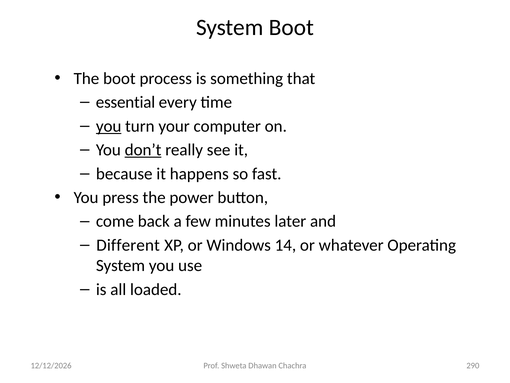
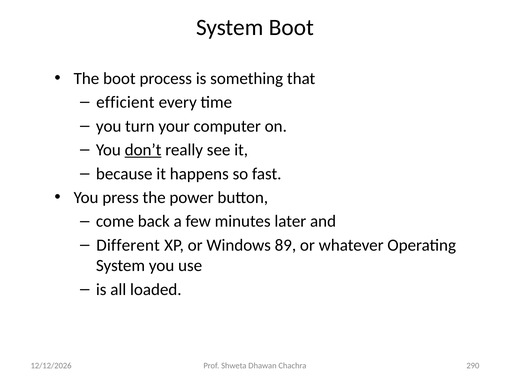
essential: essential -> efficient
you at (109, 126) underline: present -> none
14: 14 -> 89
